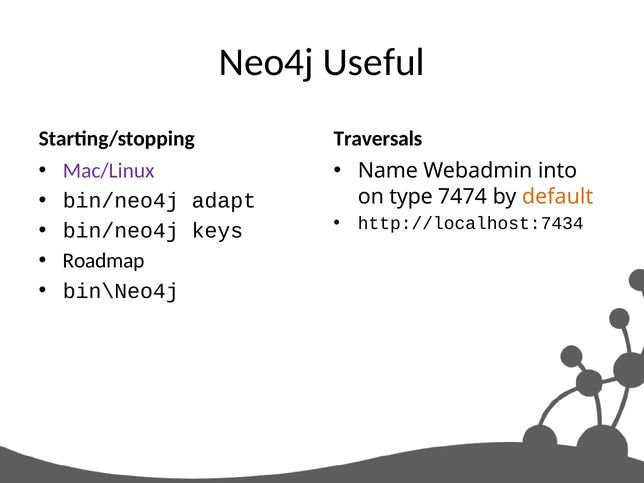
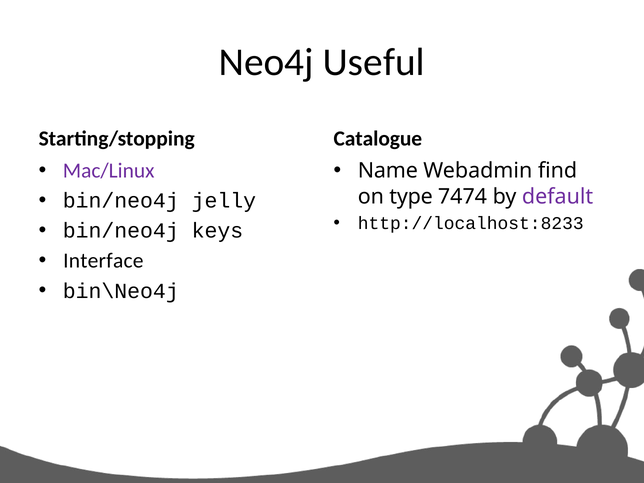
Traversals: Traversals -> Catalogue
into: into -> find
adapt: adapt -> jelly
default colour: orange -> purple
http://localhost:7434: http://localhost:7434 -> http://localhost:8233
Roadmap: Roadmap -> Interface
